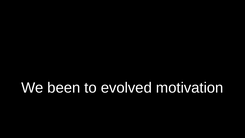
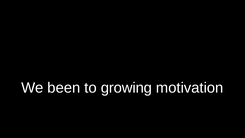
evolved: evolved -> growing
